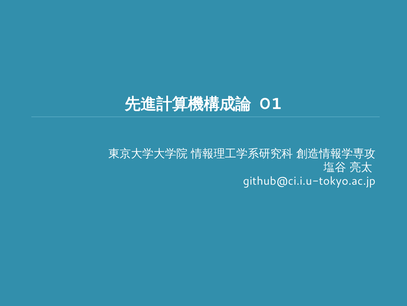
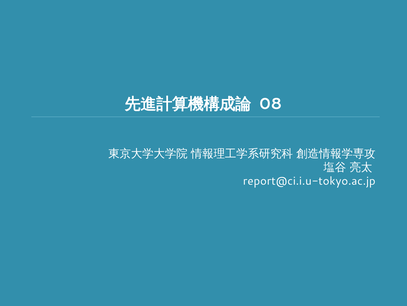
01: 01 -> 08
github@ci.i.u-tokyo.ac.jp: github@ci.i.u-tokyo.ac.jp -> report@ci.i.u-tokyo.ac.jp
